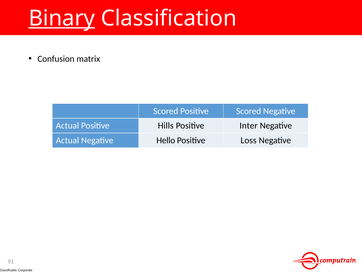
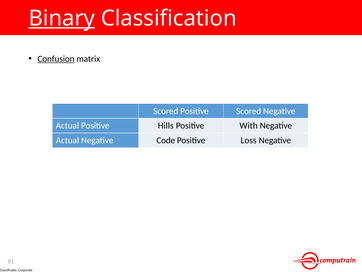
Confusion underline: none -> present
Inter: Inter -> With
Hello: Hello -> Code
